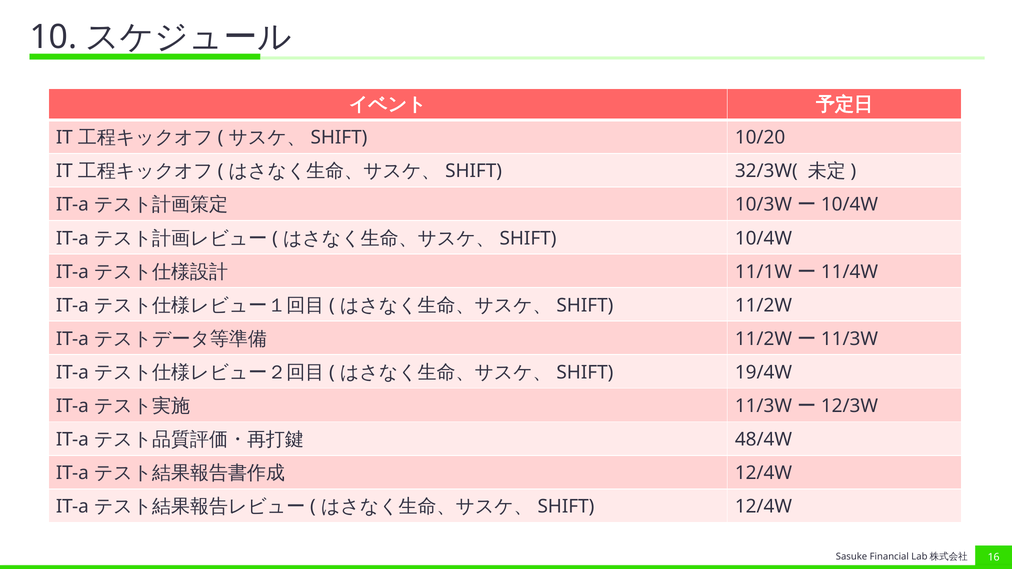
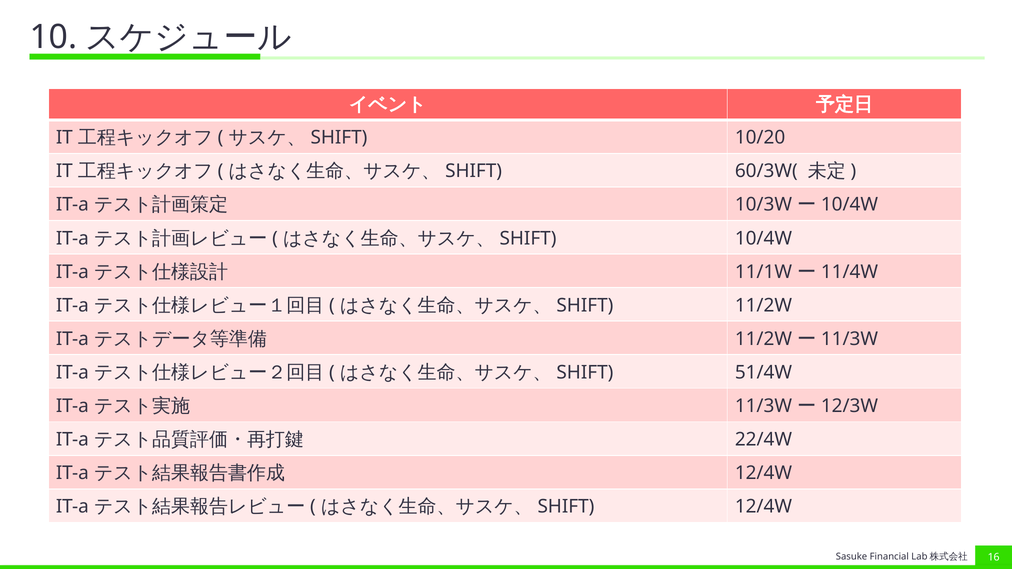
32/3W(: 32/3W( -> 60/3W(
19/4W: 19/4W -> 51/4W
48/4W: 48/4W -> 22/4W
